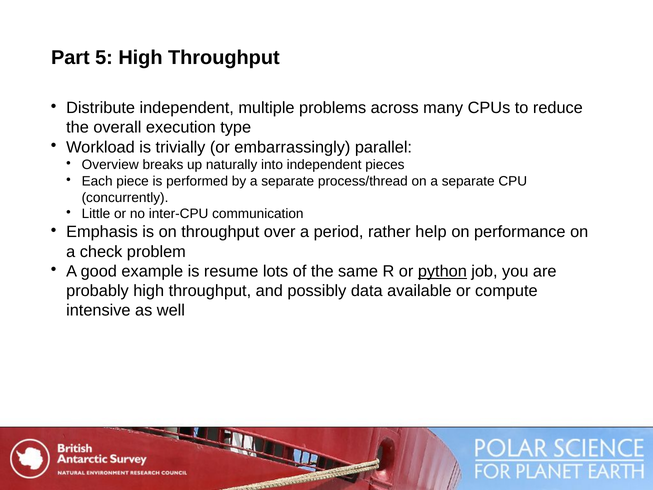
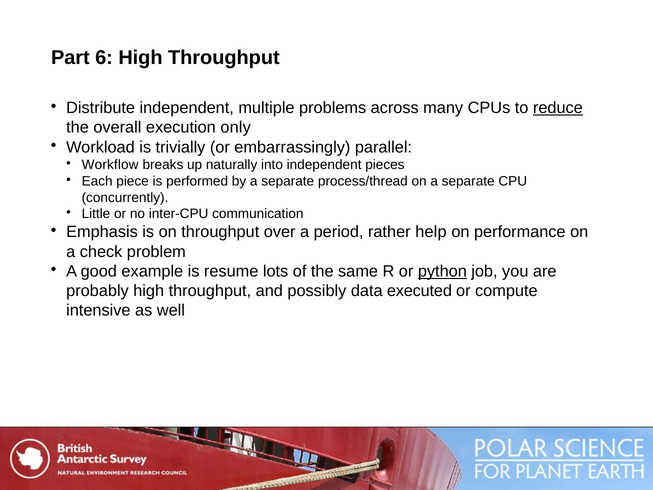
5: 5 -> 6
reduce underline: none -> present
type: type -> only
Overview: Overview -> Workflow
available: available -> executed
